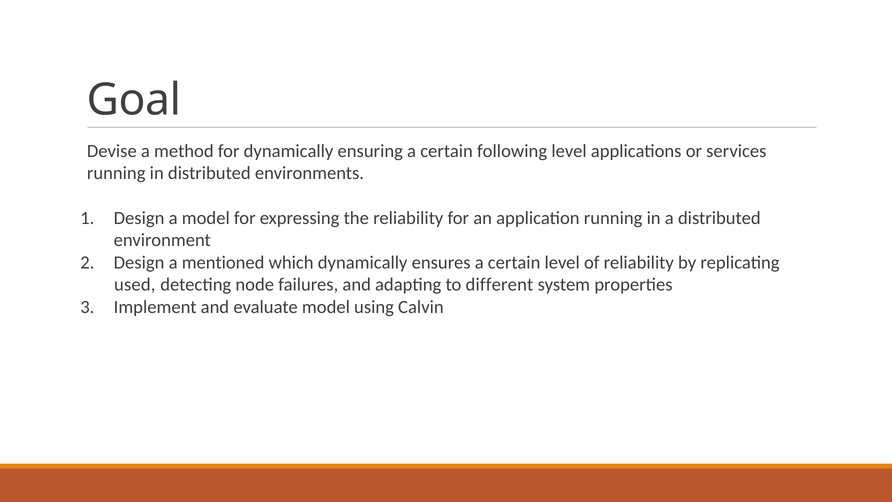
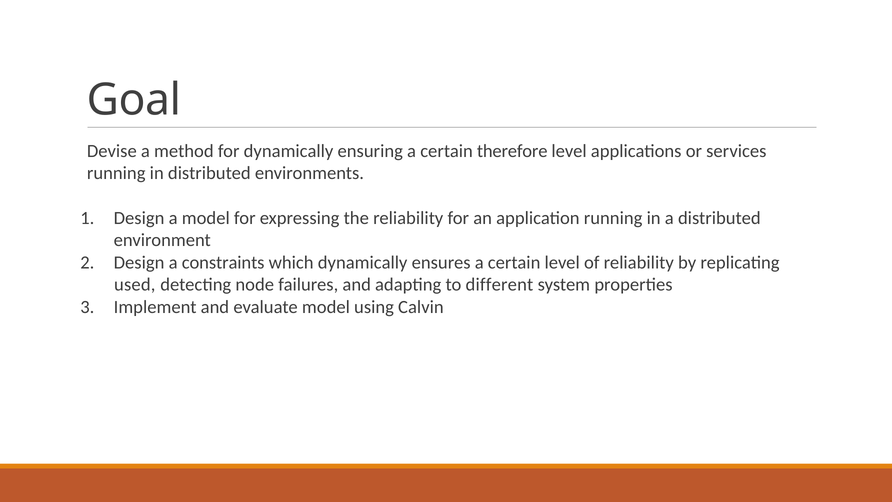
following: following -> therefore
mentioned: mentioned -> constraints
